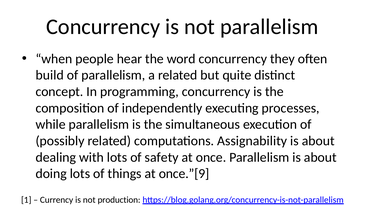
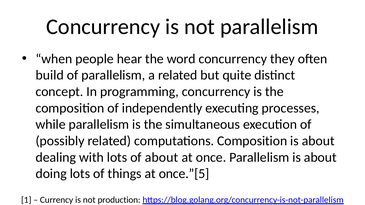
computations Assignability: Assignability -> Composition
of safety: safety -> about
once.”[9: once.”[9 -> once.”[5
